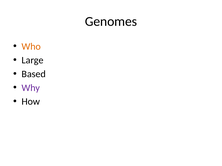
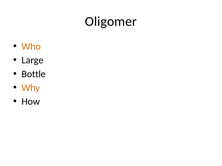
Genomes: Genomes -> Oligomer
Based: Based -> Bottle
Why colour: purple -> orange
